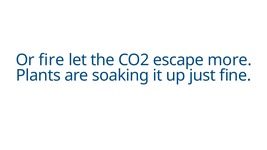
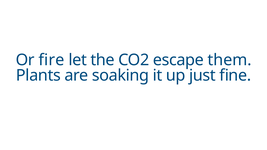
more: more -> them
